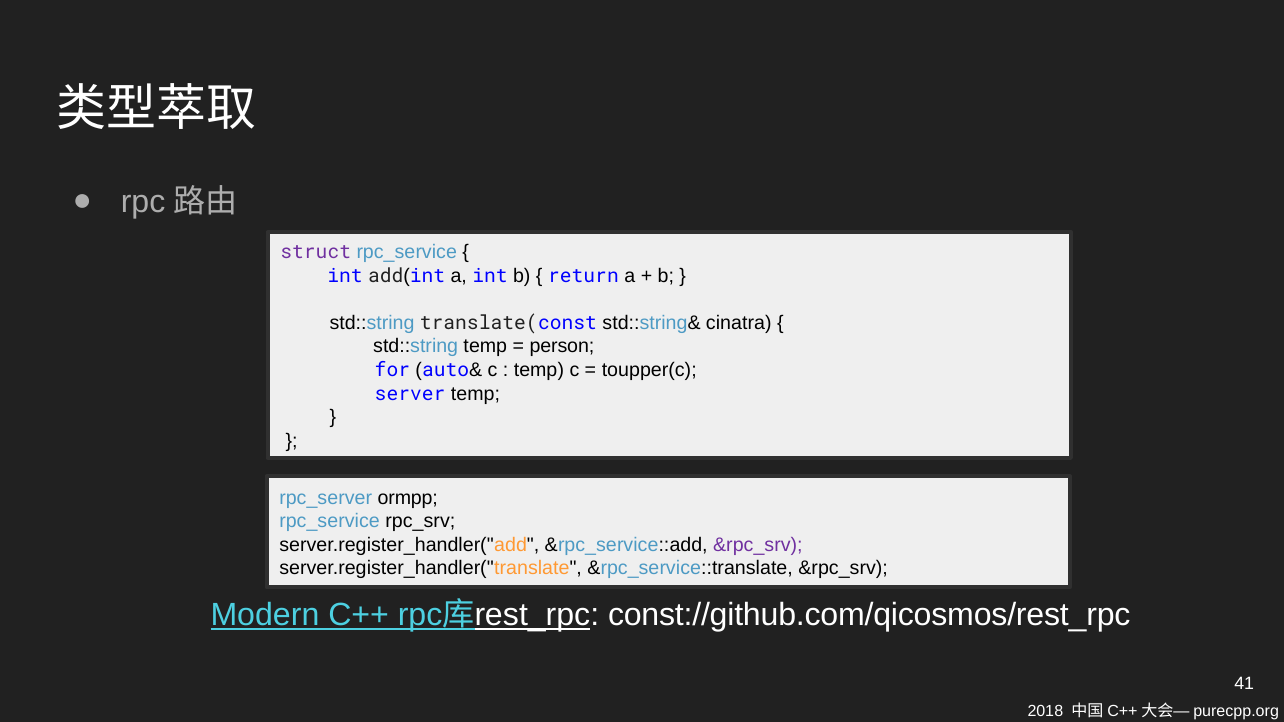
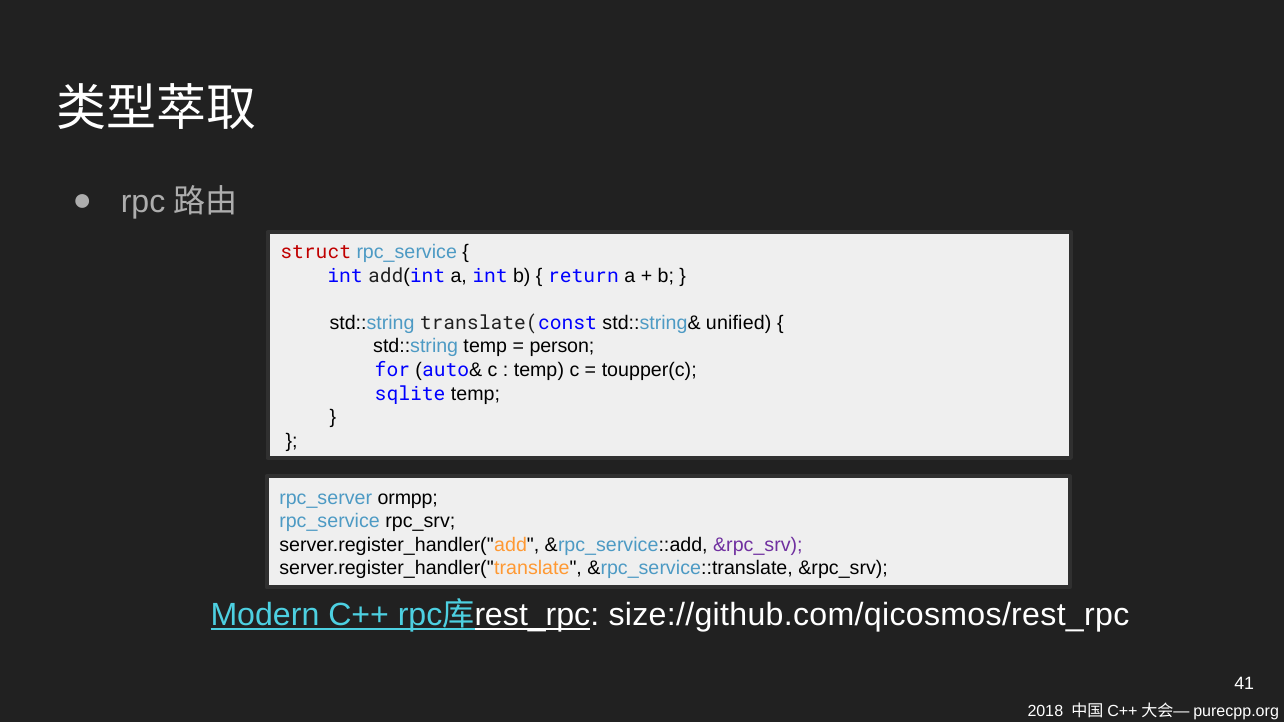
struct colour: purple -> red
cinatra: cinatra -> unified
server: server -> sqlite
const://github.com/qicosmos/rest_rpc: const://github.com/qicosmos/rest_rpc -> size://github.com/qicosmos/rest_rpc
